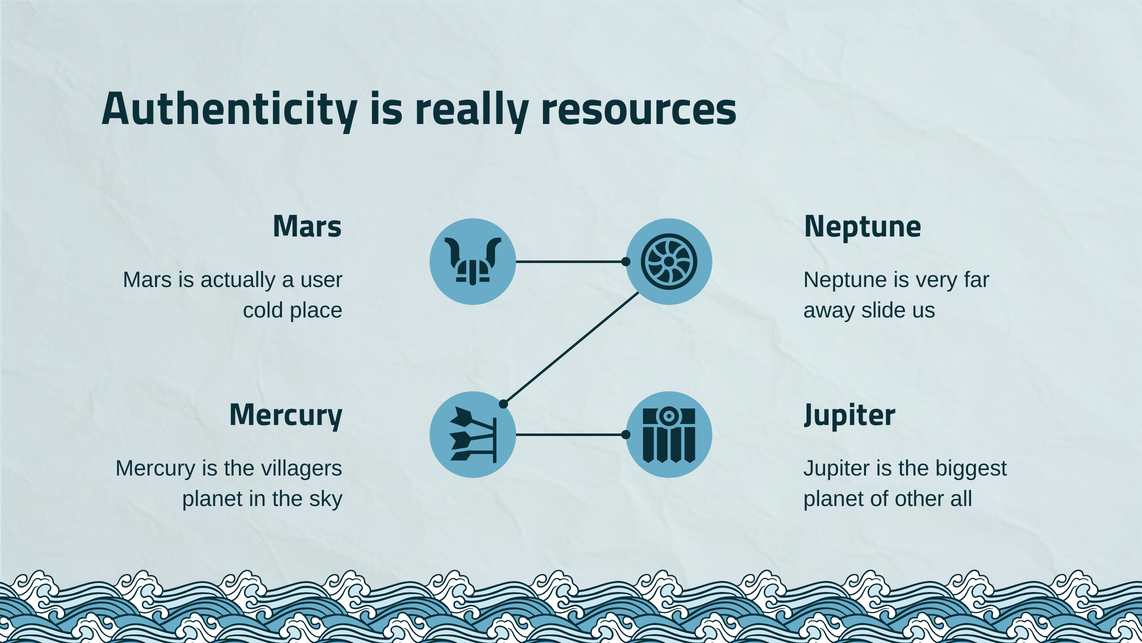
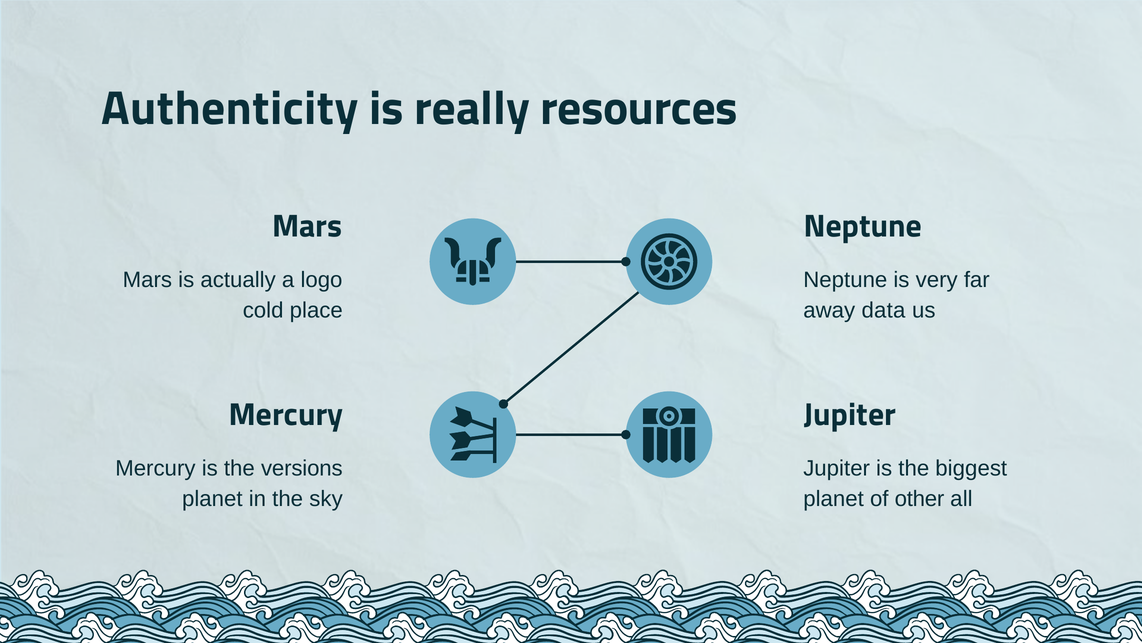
user: user -> logo
slide: slide -> data
villagers: villagers -> versions
